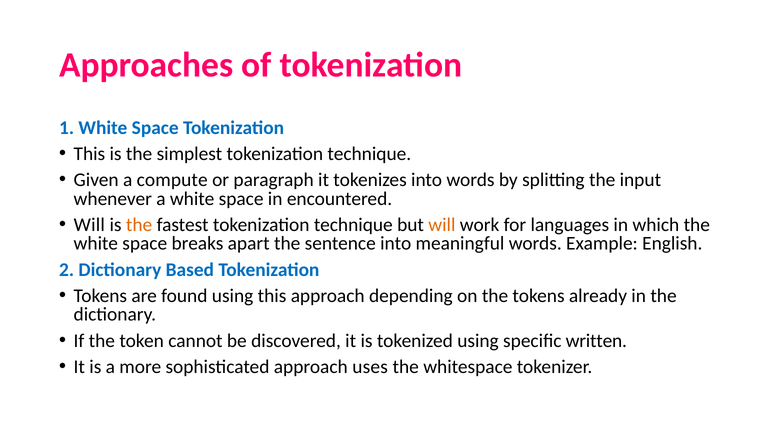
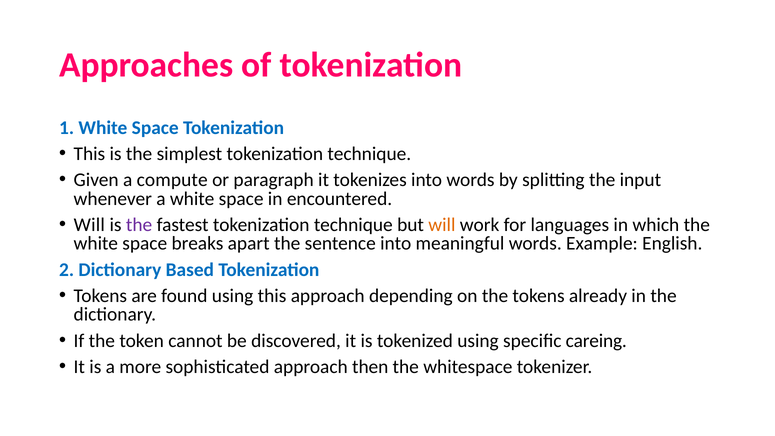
the at (139, 225) colour: orange -> purple
written: written -> careing
uses: uses -> then
